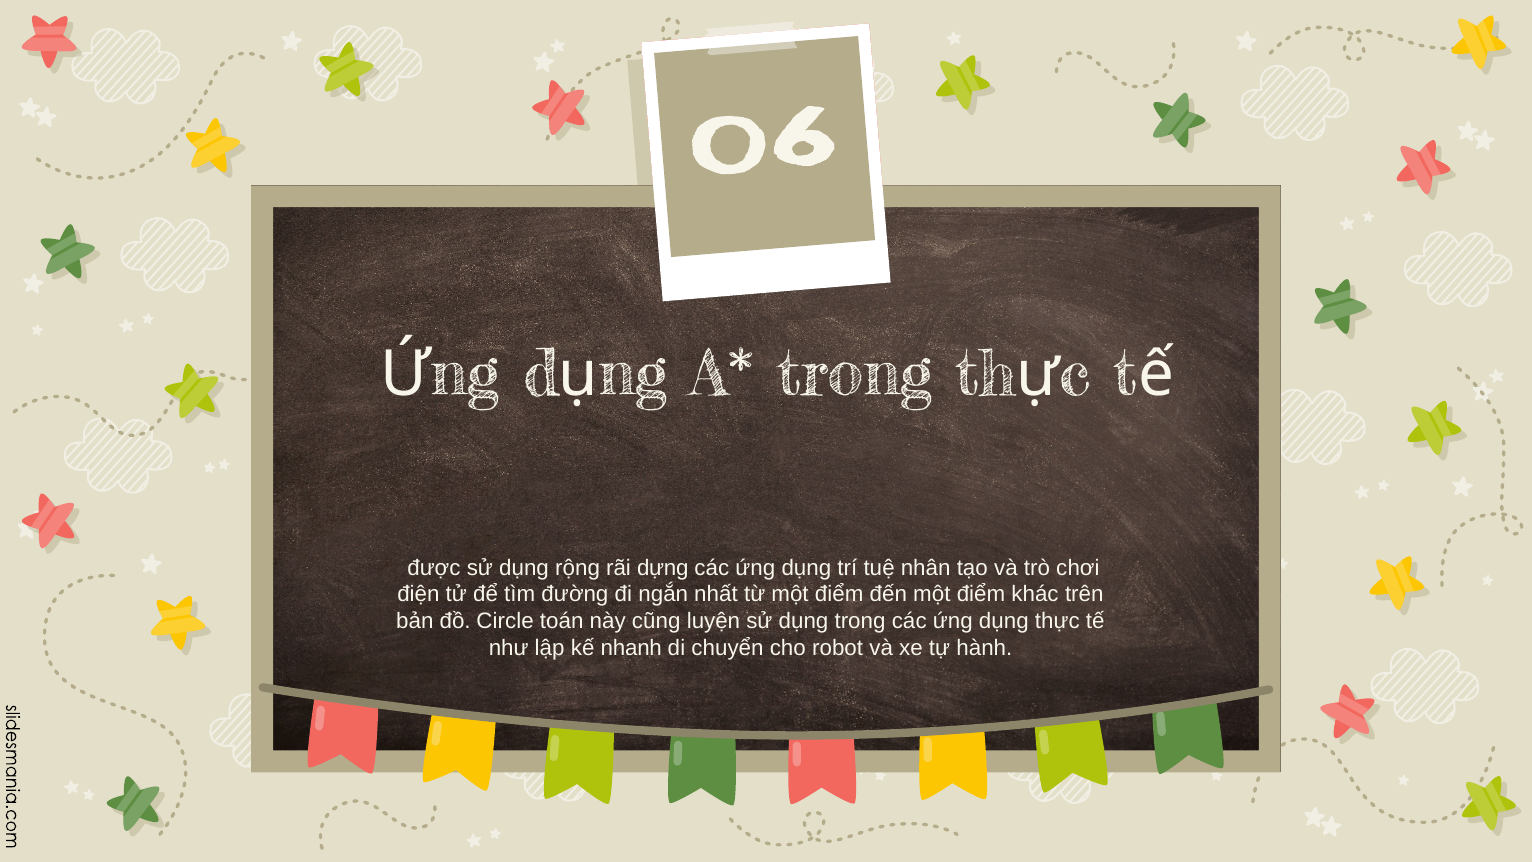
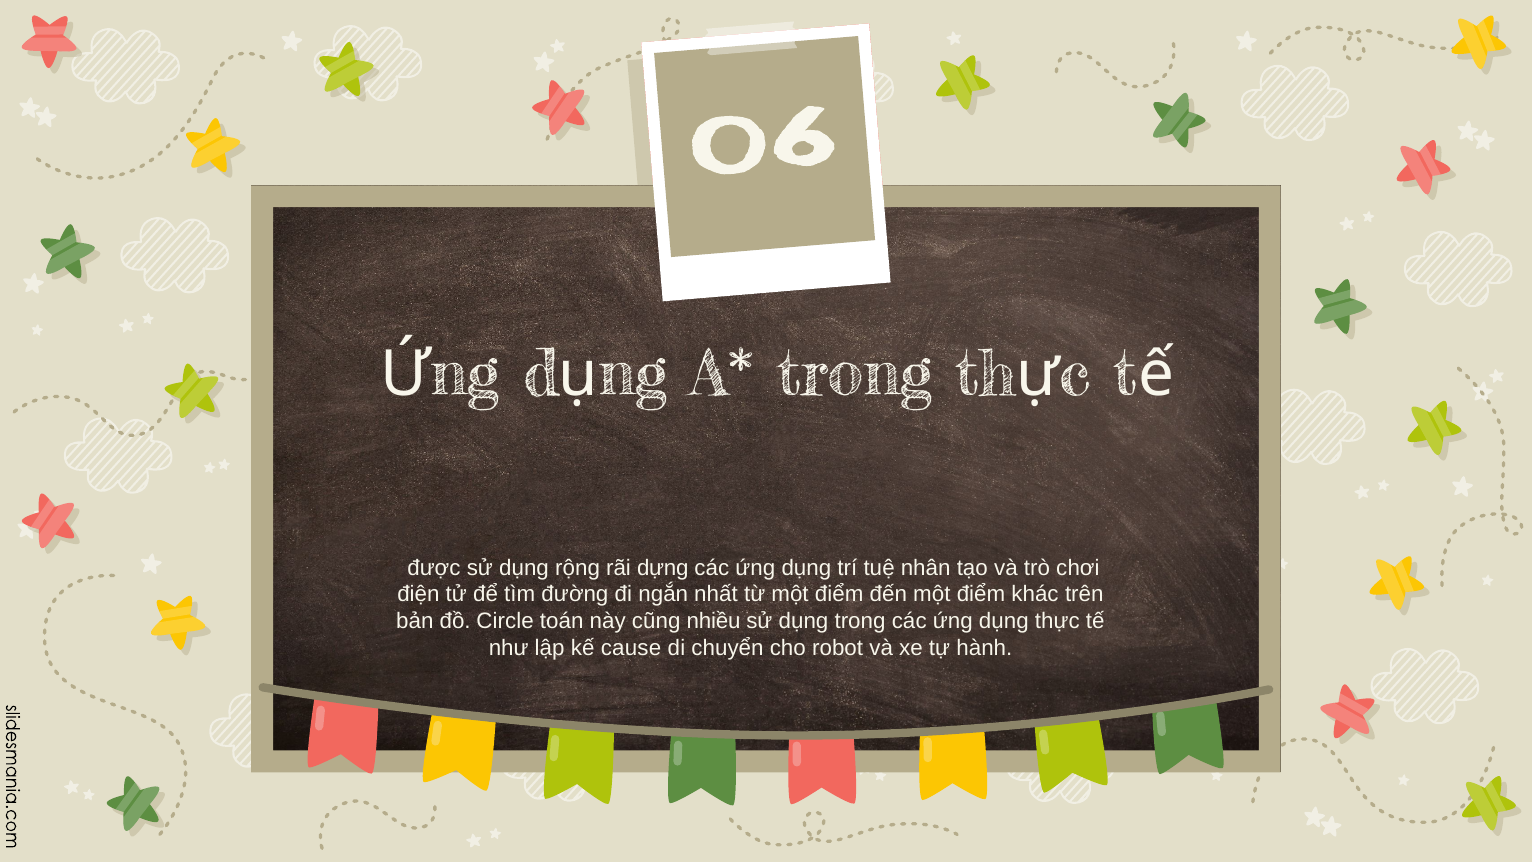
luyện: luyện -> nhiều
nhanh: nhanh -> cause
